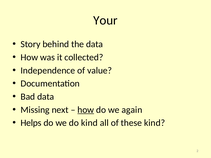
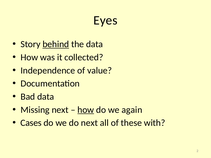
Your: Your -> Eyes
behind underline: none -> present
Helps: Helps -> Cases
do kind: kind -> next
these kind: kind -> with
